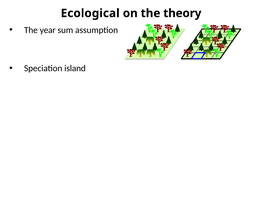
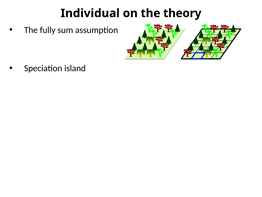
Ecological: Ecological -> Individual
year: year -> fully
